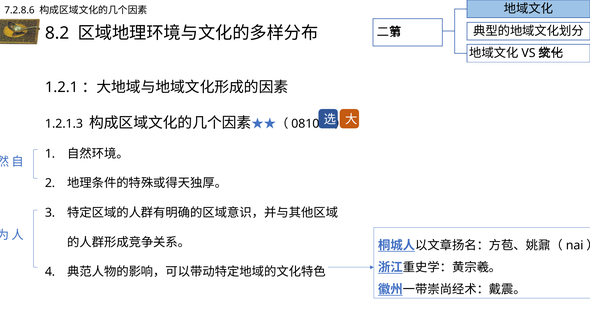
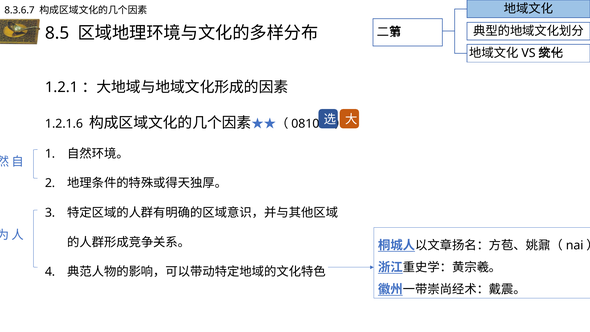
7.2.8.6: 7.2.8.6 -> 8.3.6.7
8.2: 8.2 -> 8.5
1.2.1.3: 1.2.1.3 -> 1.2.1.6
